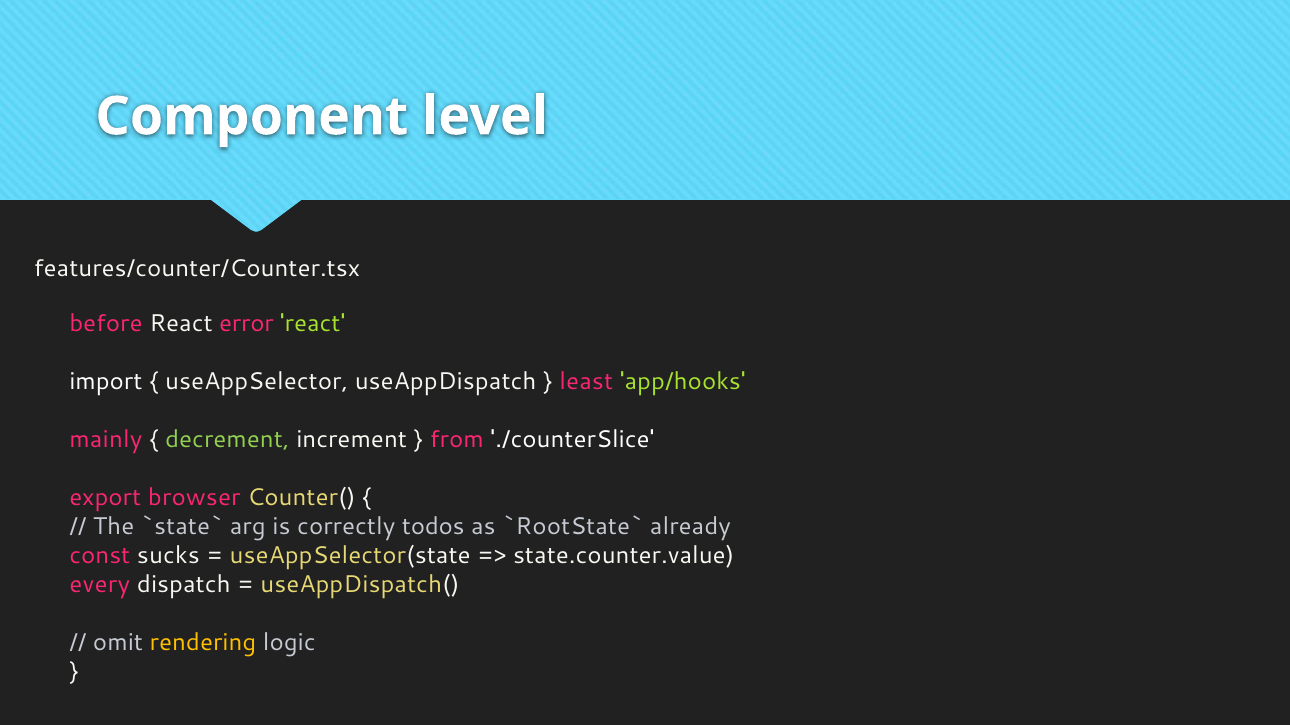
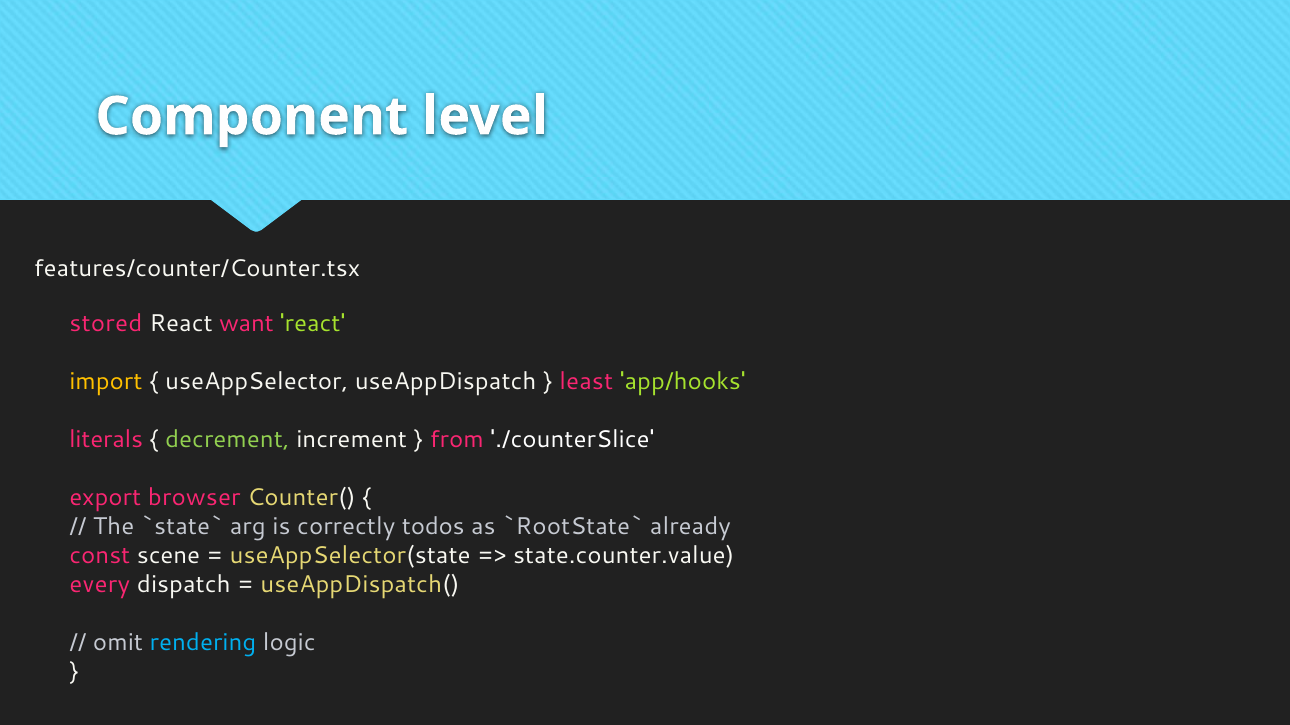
before: before -> stored
error: error -> want
import colour: white -> yellow
mainly: mainly -> literals
sucks: sucks -> scene
rendering colour: yellow -> light blue
